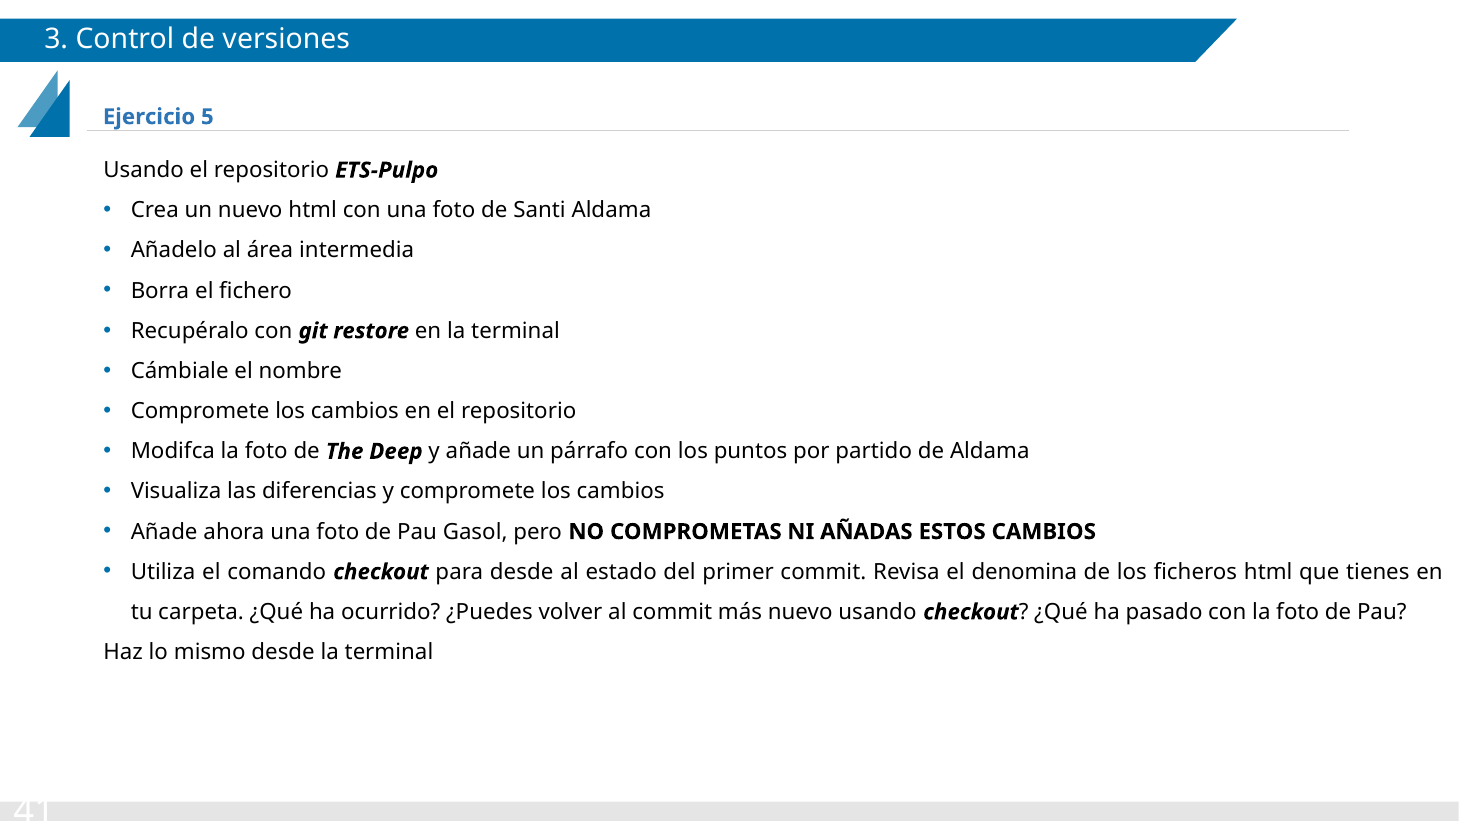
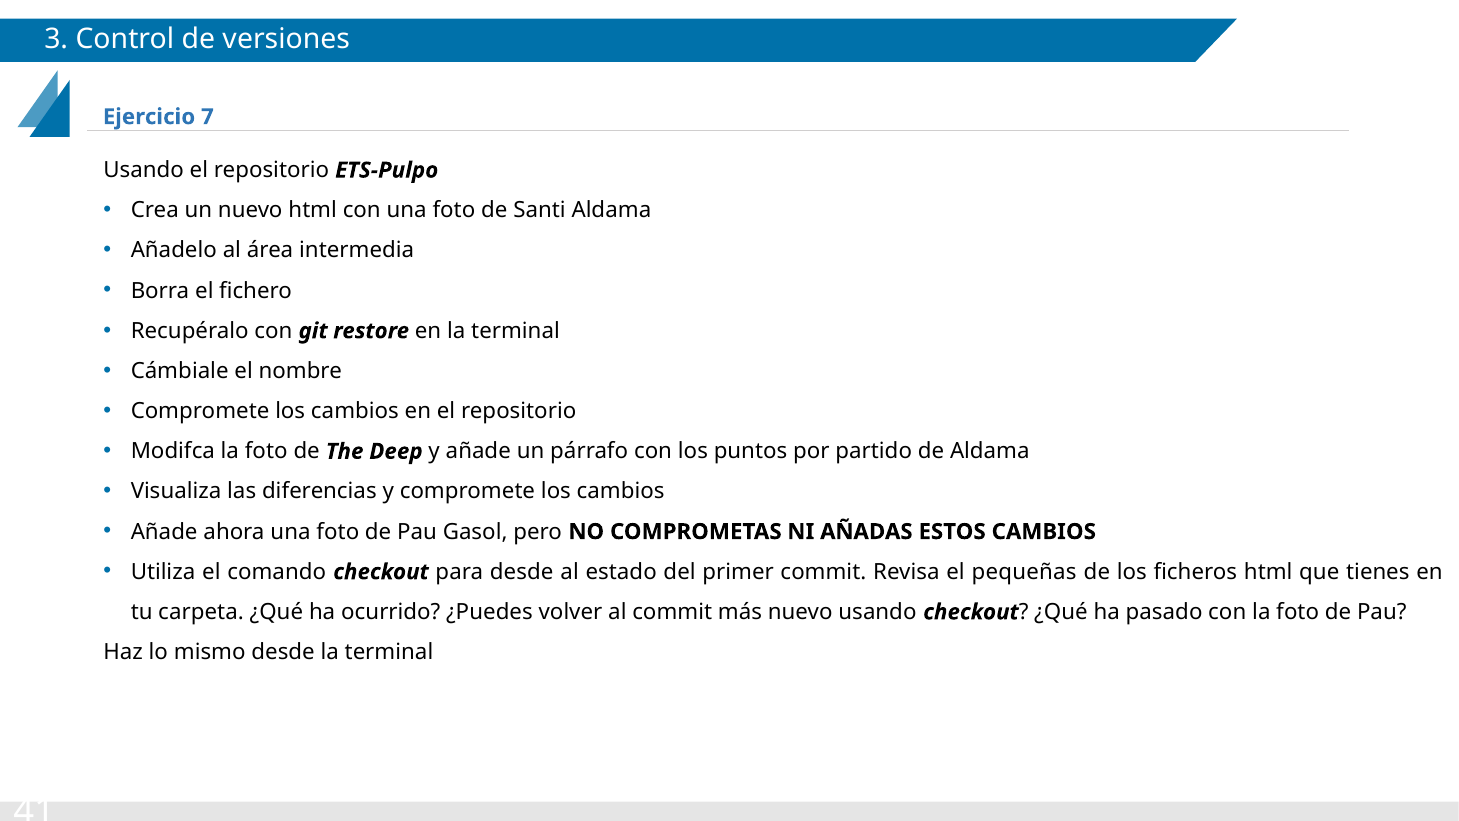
5: 5 -> 7
denomina: denomina -> pequeñas
